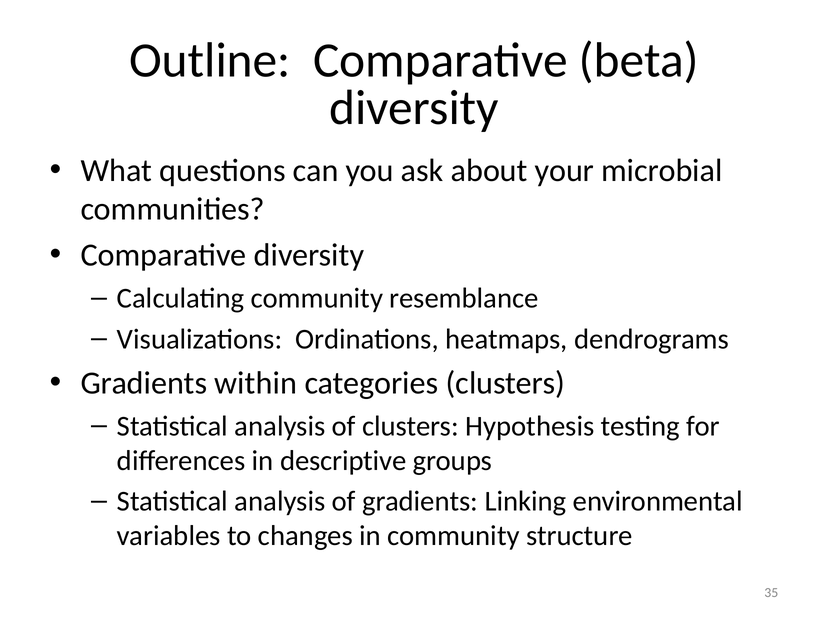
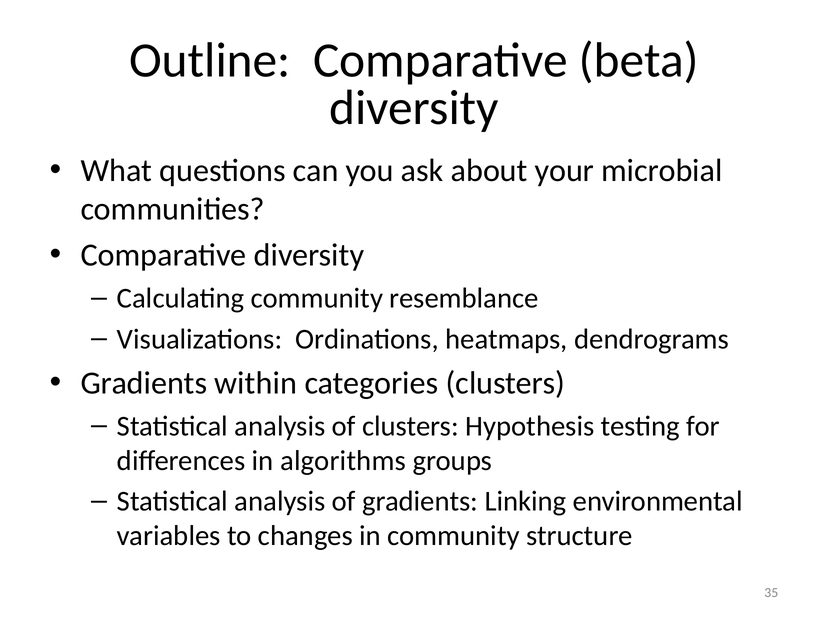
descriptive: descriptive -> algorithms
